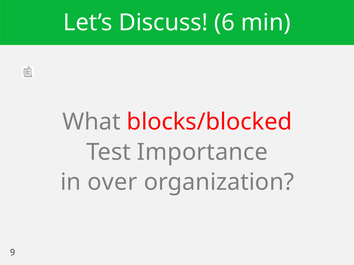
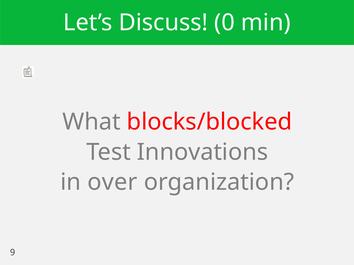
6: 6 -> 0
Importance: Importance -> Innovations
